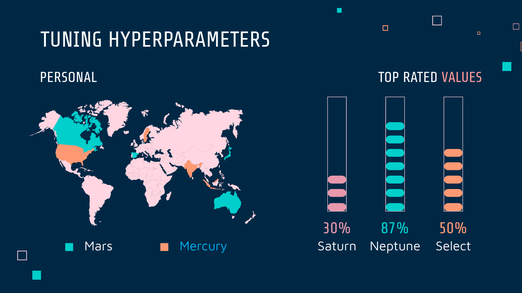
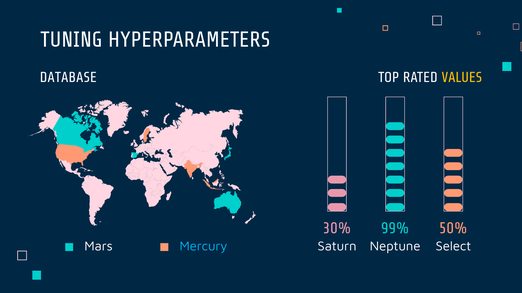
PERSONAL: PERSONAL -> DATABASE
VALUES colour: pink -> yellow
87%: 87% -> 99%
